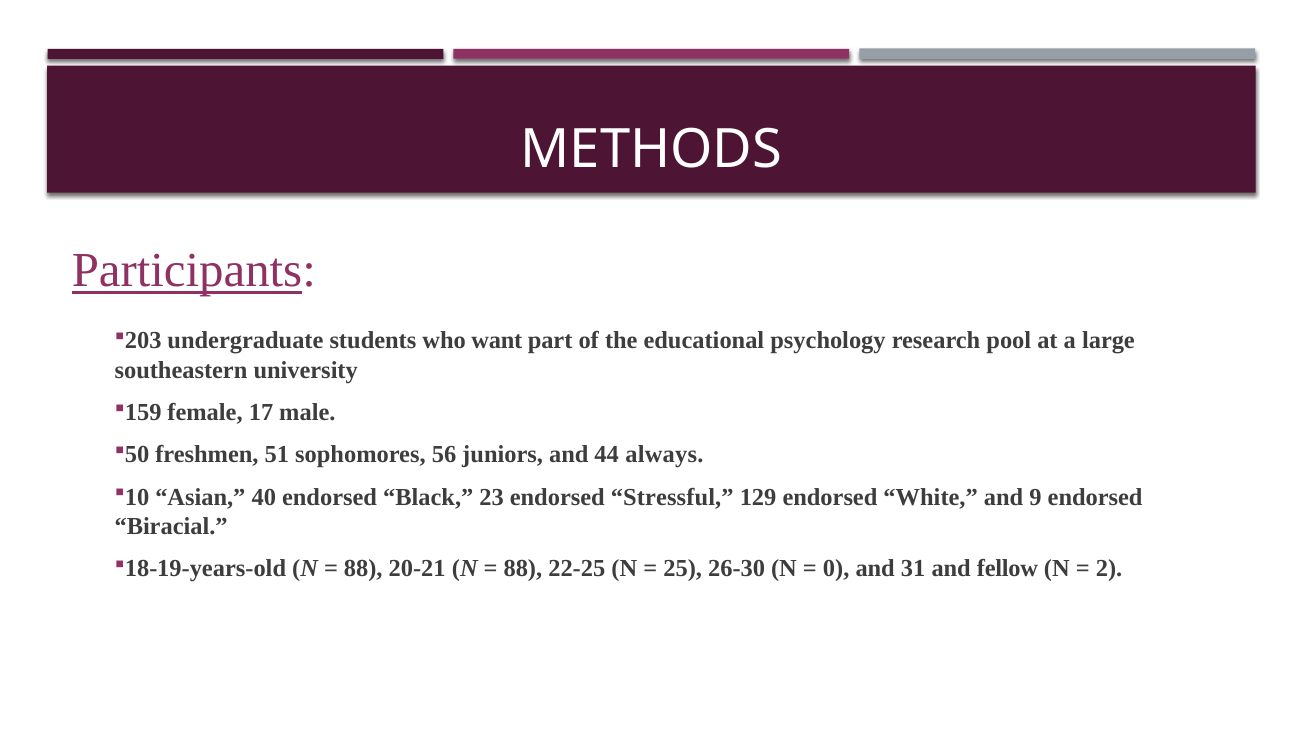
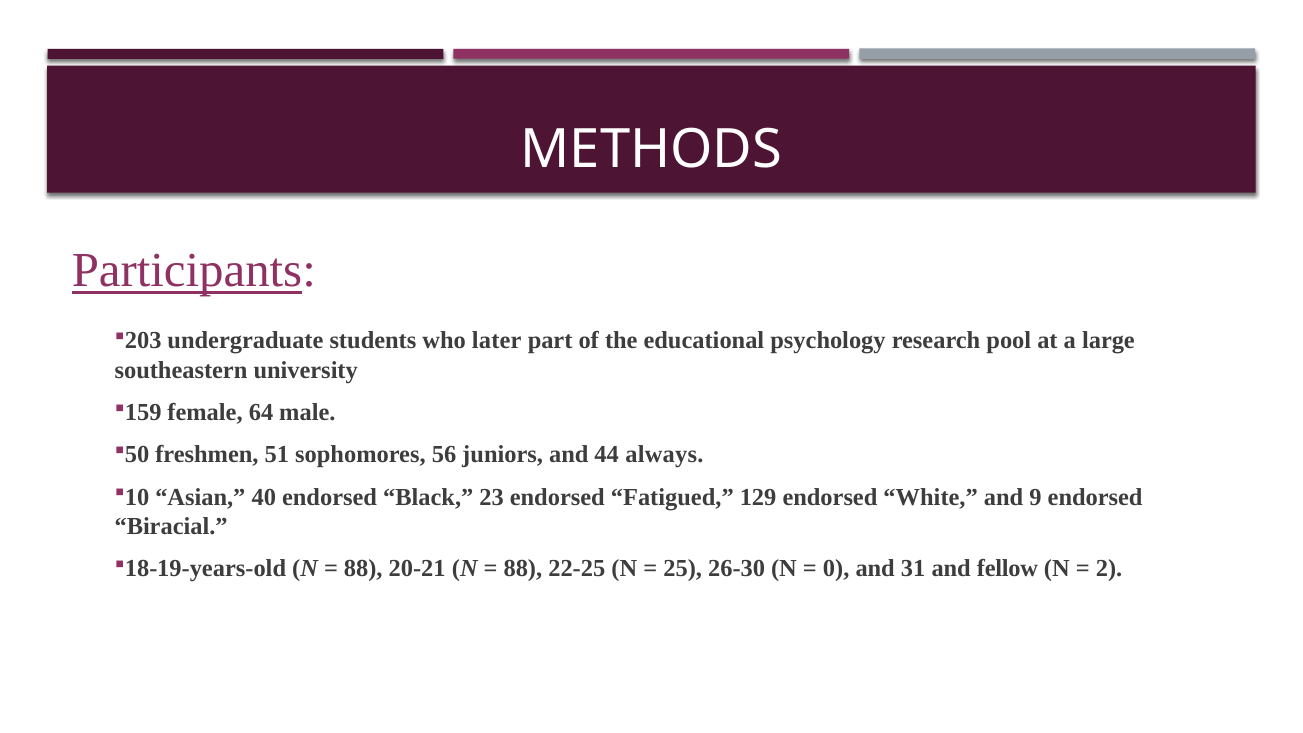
want: want -> later
17: 17 -> 64
Stressful: Stressful -> Fatigued
